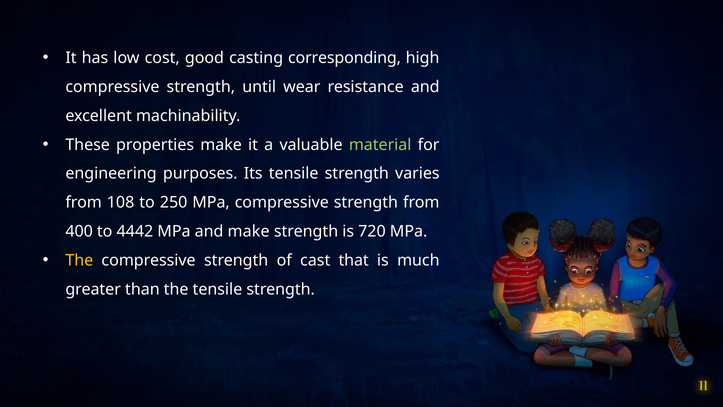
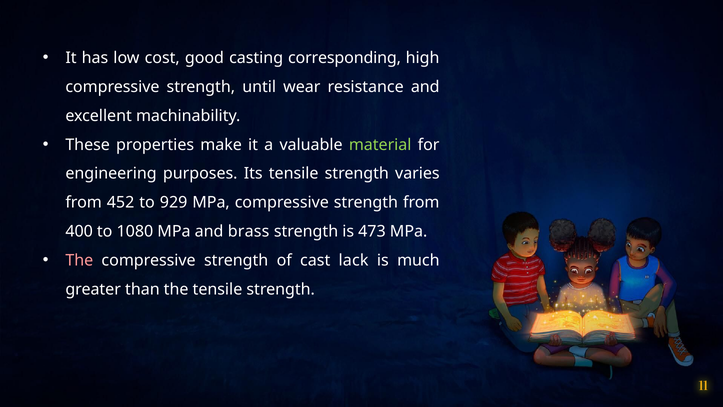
108: 108 -> 452
250: 250 -> 929
4442: 4442 -> 1080
and make: make -> brass
720: 720 -> 473
The at (79, 260) colour: yellow -> pink
that: that -> lack
